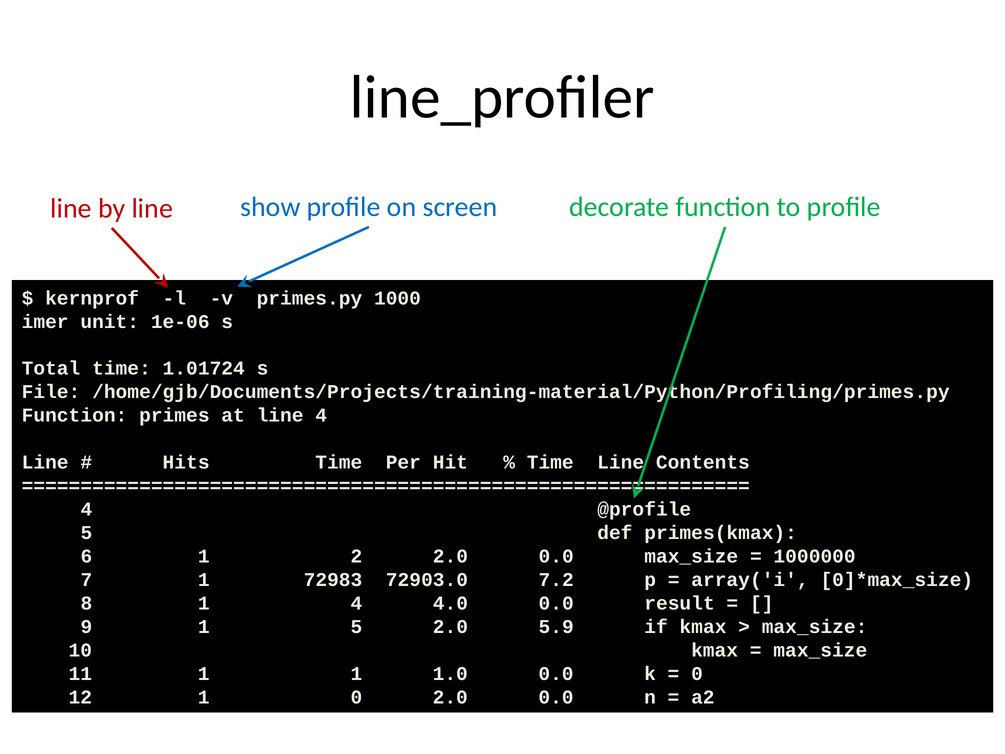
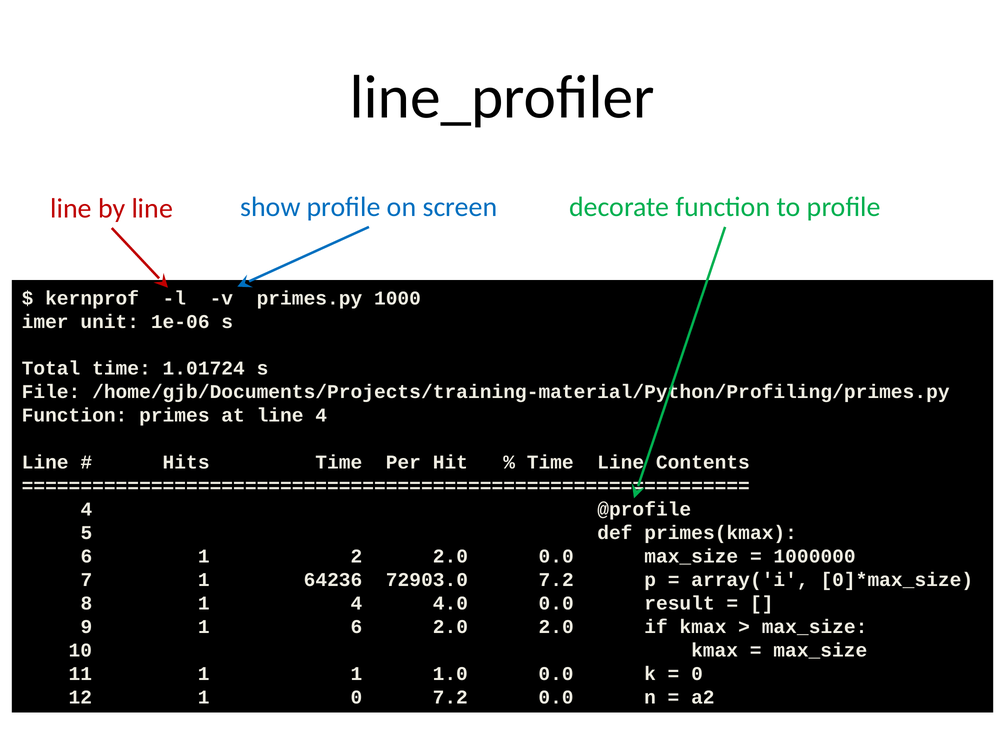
72983: 72983 -> 64236
1 5: 5 -> 6
2.0 5.9: 5.9 -> 2.0
0 2.0: 2.0 -> 7.2
